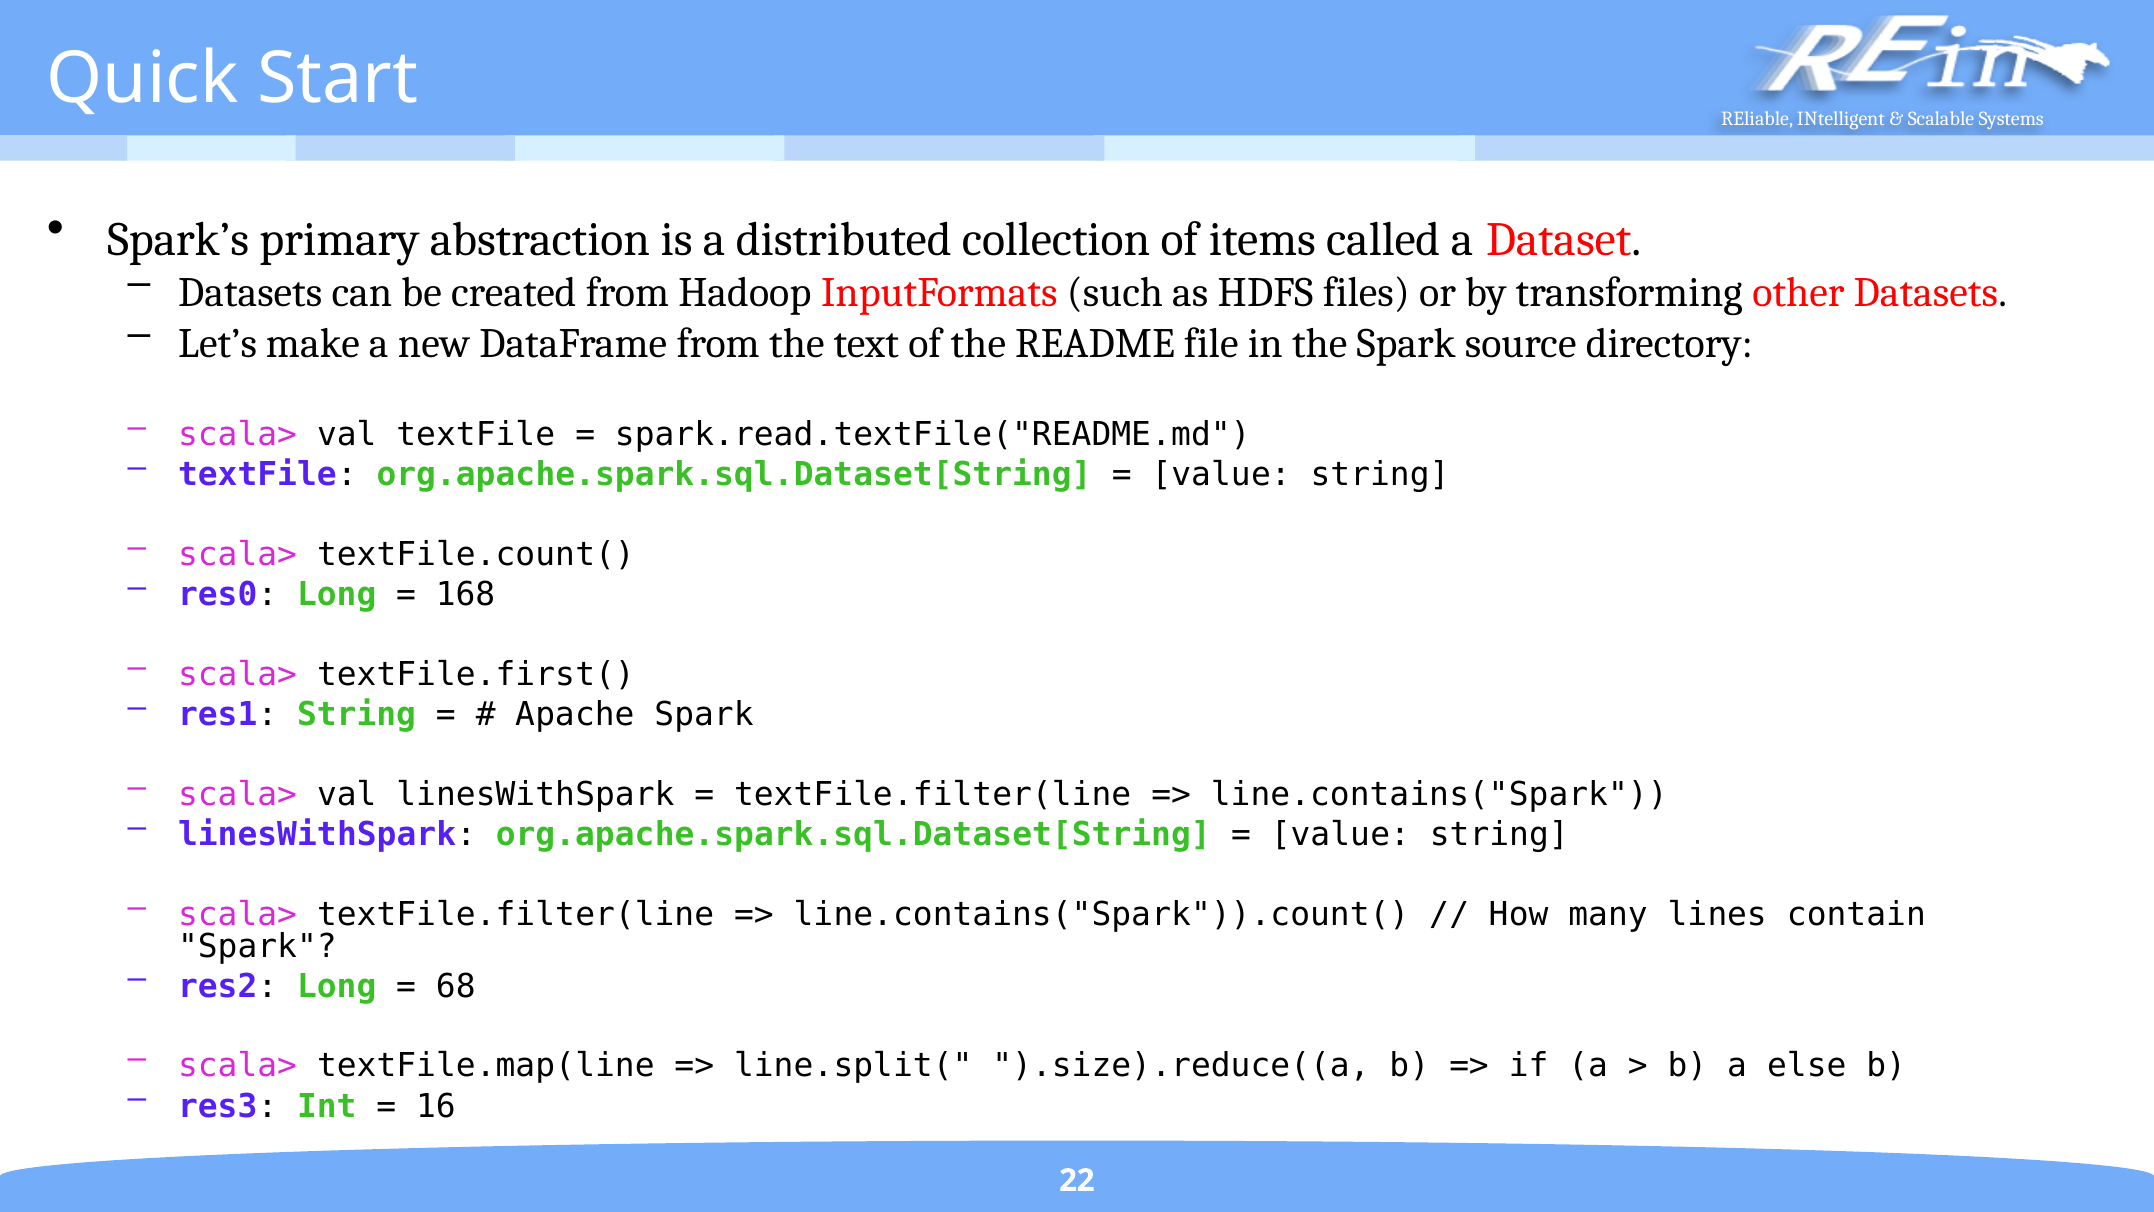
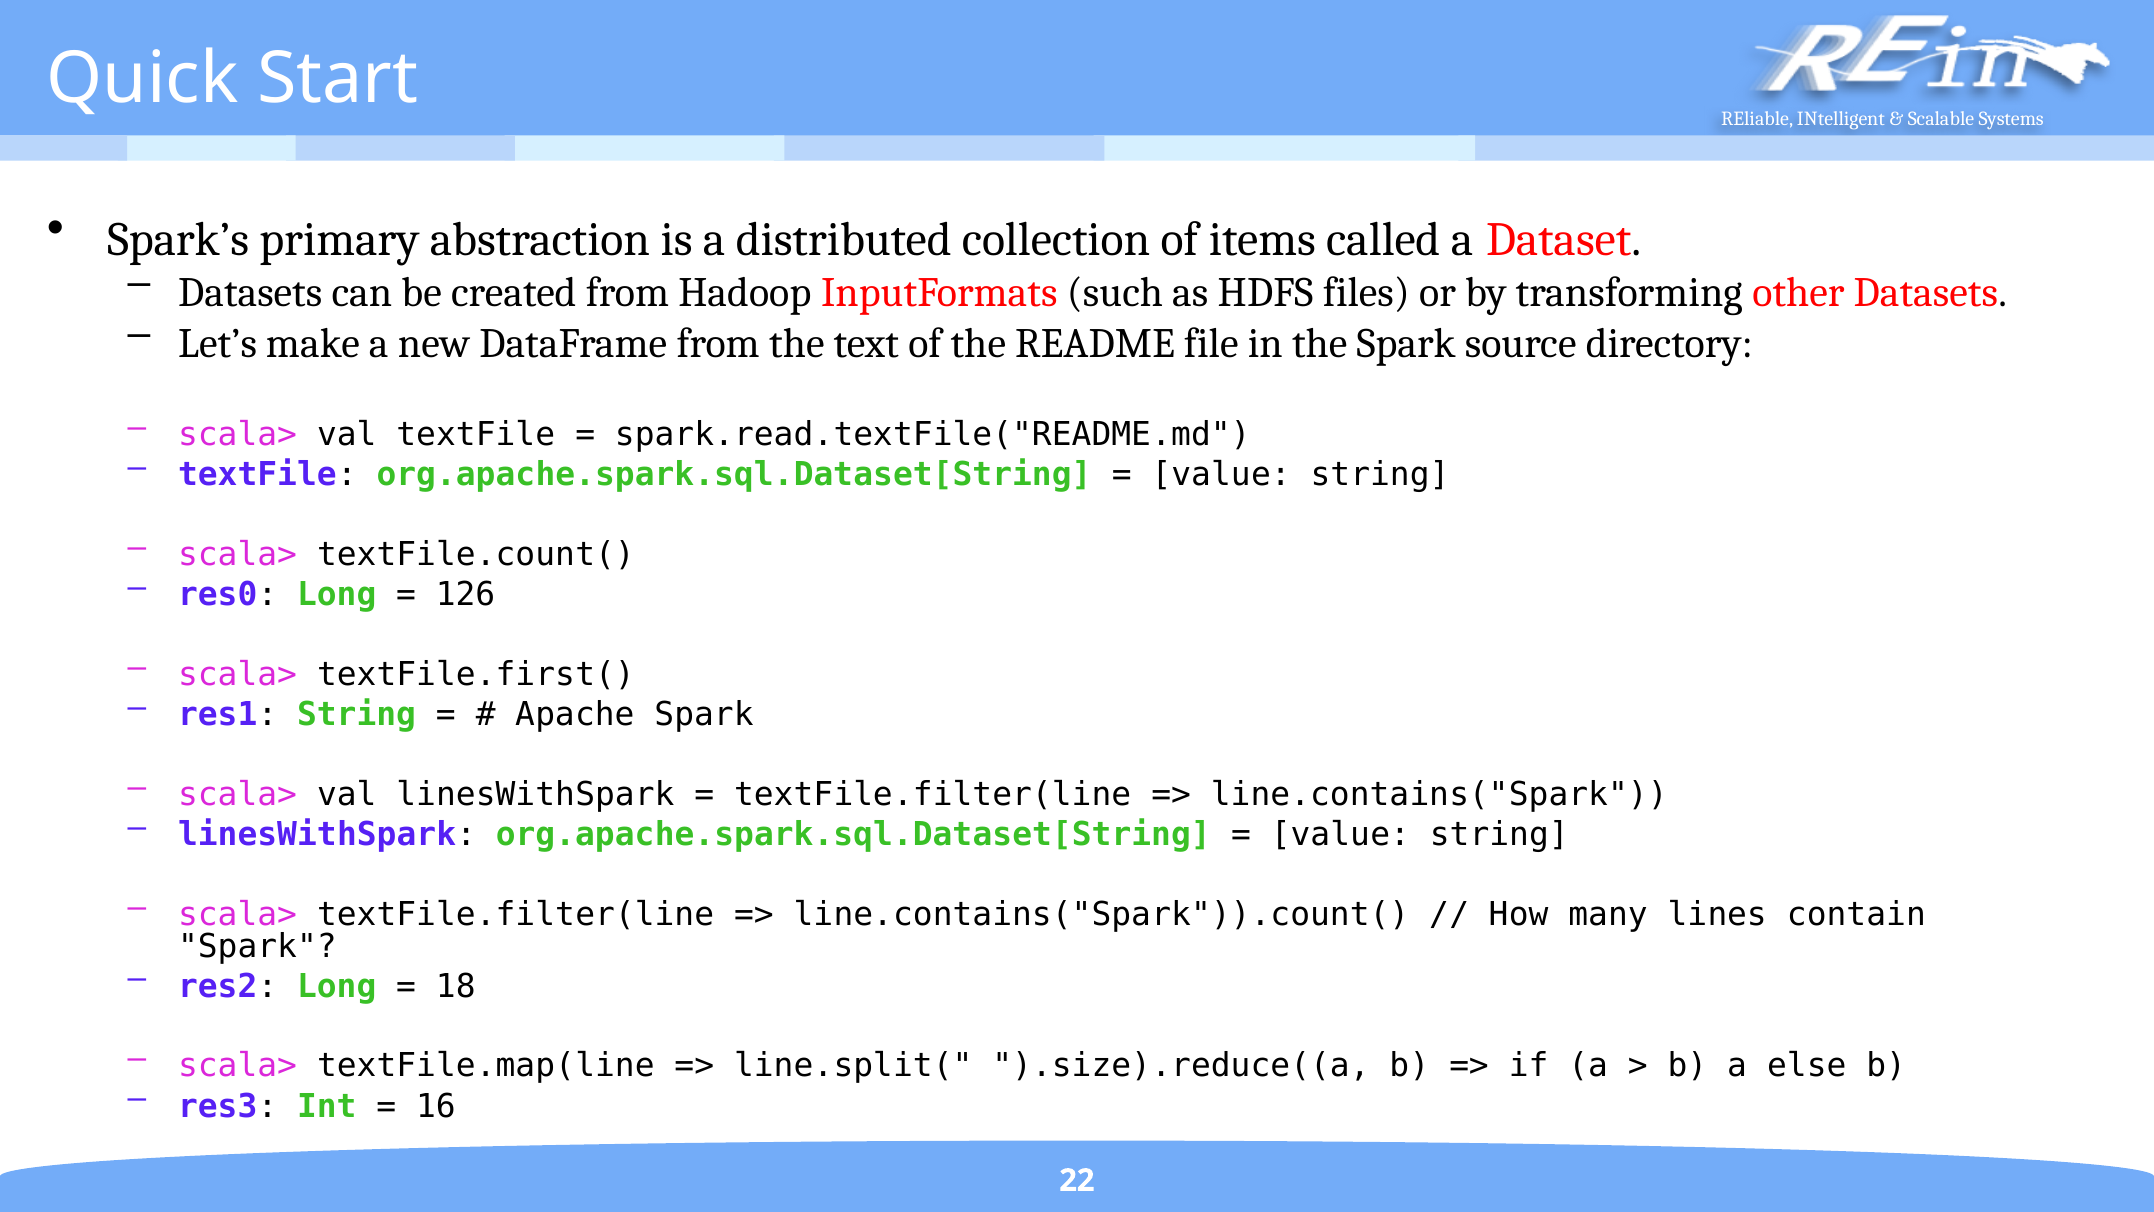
168: 168 -> 126
68: 68 -> 18
